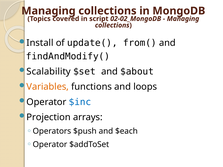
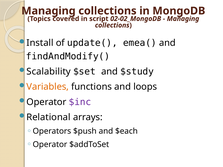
from(: from( -> emea(
$about: $about -> $study
$inc colour: blue -> purple
Projection: Projection -> Relational
